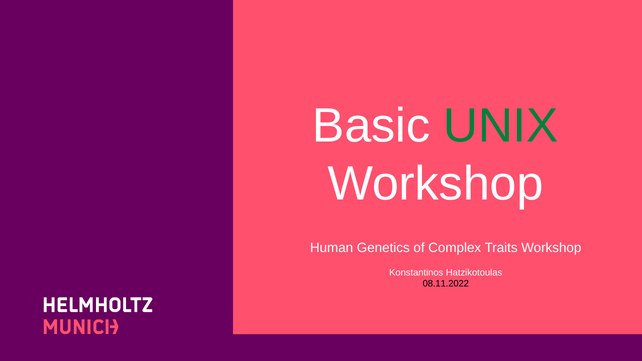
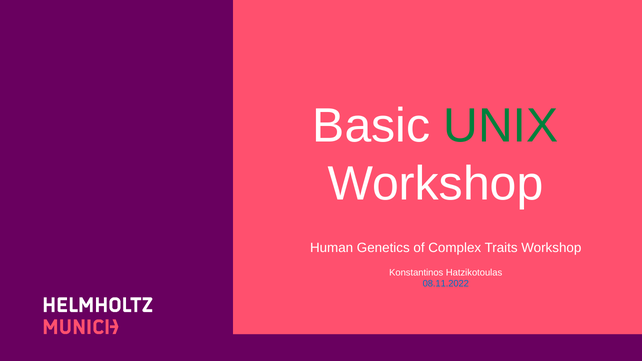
08.11.2022 colour: black -> blue
